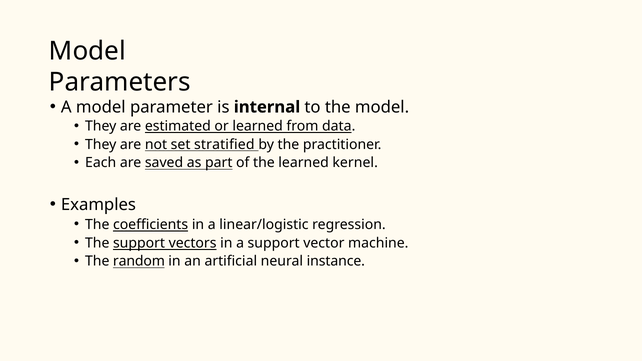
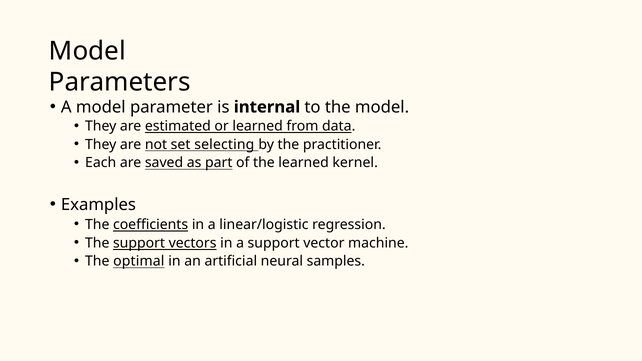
stratified: stratified -> selecting
random: random -> optimal
instance: instance -> samples
